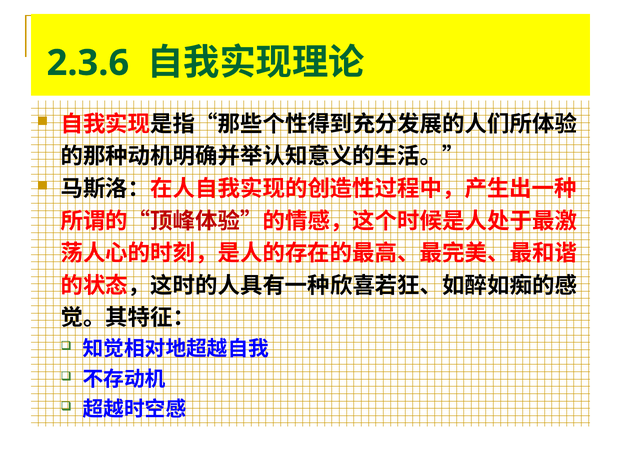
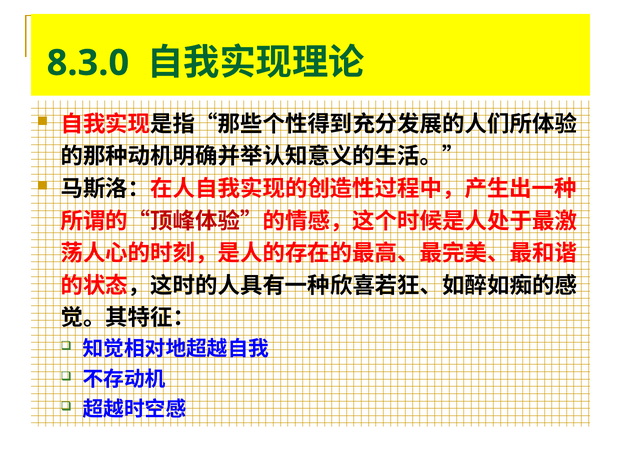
2.3.6: 2.3.6 -> 8.3.0
